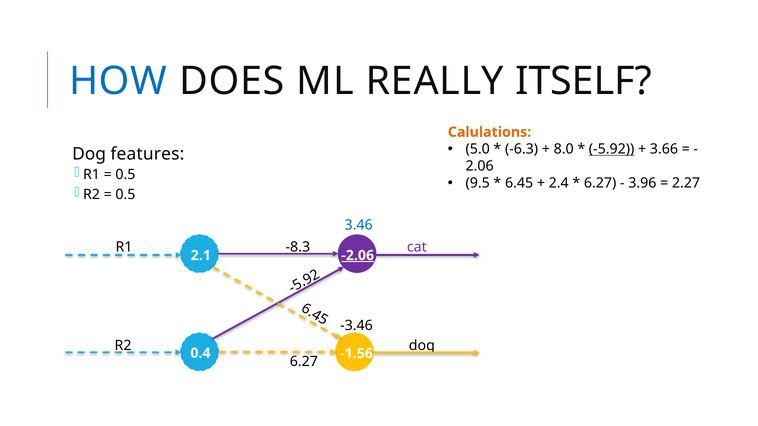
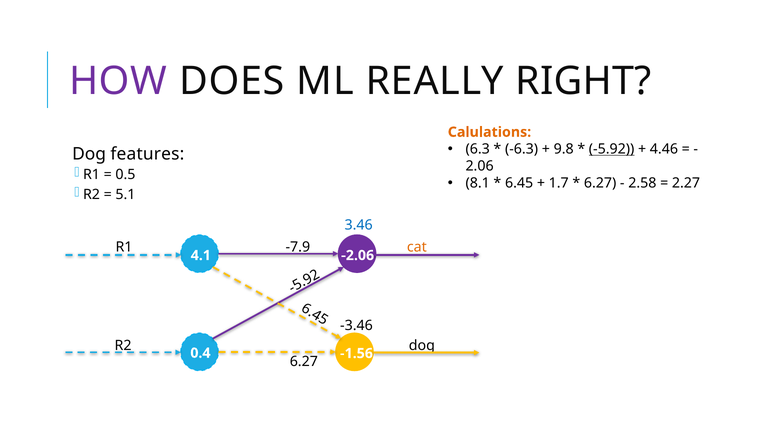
HOW colour: blue -> purple
ITSELF: ITSELF -> RIGHT
5.0: 5.0 -> 6.3
8.0: 8.0 -> 9.8
3.66: 3.66 -> 4.46
9.5: 9.5 -> 8.1
2.4: 2.4 -> 1.7
3.96: 3.96 -> 2.58
0.5 at (125, 195): 0.5 -> 5.1
-8.3: -8.3 -> -7.9
cat colour: purple -> orange
2.1: 2.1 -> 4.1
-2.06 underline: present -> none
